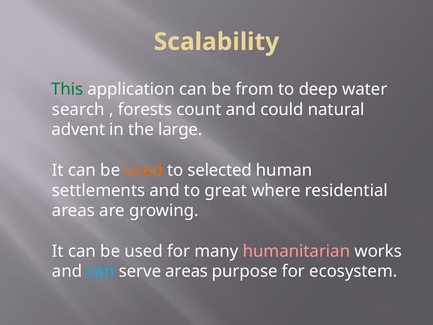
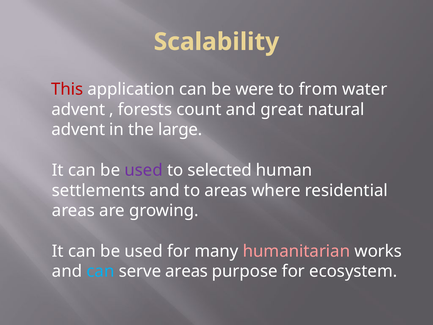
This colour: green -> red
from: from -> were
deep: deep -> from
search at (78, 109): search -> advent
could: could -> great
used at (144, 170) colour: orange -> purple
to great: great -> areas
